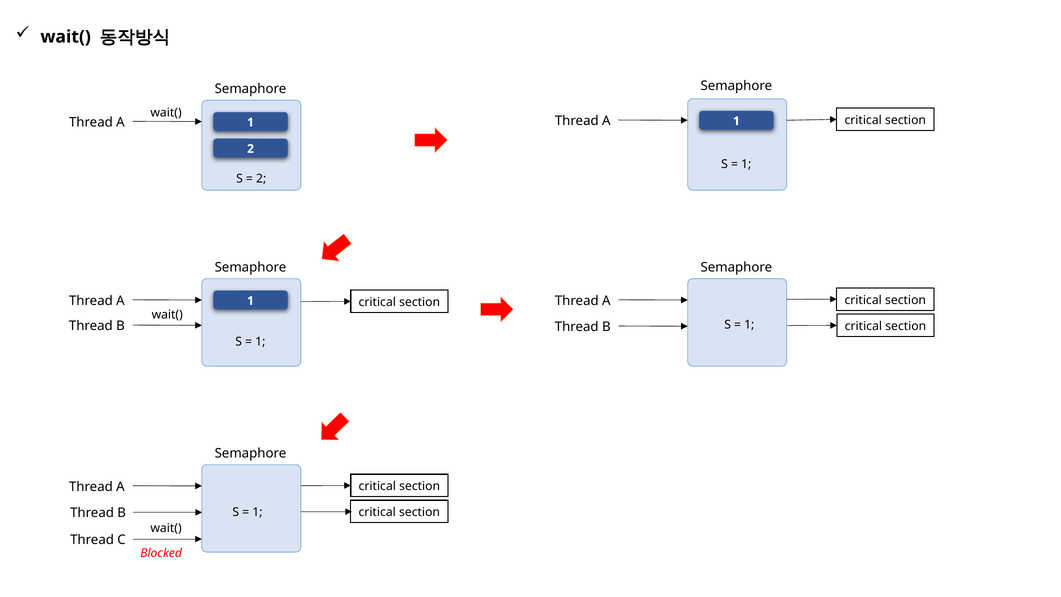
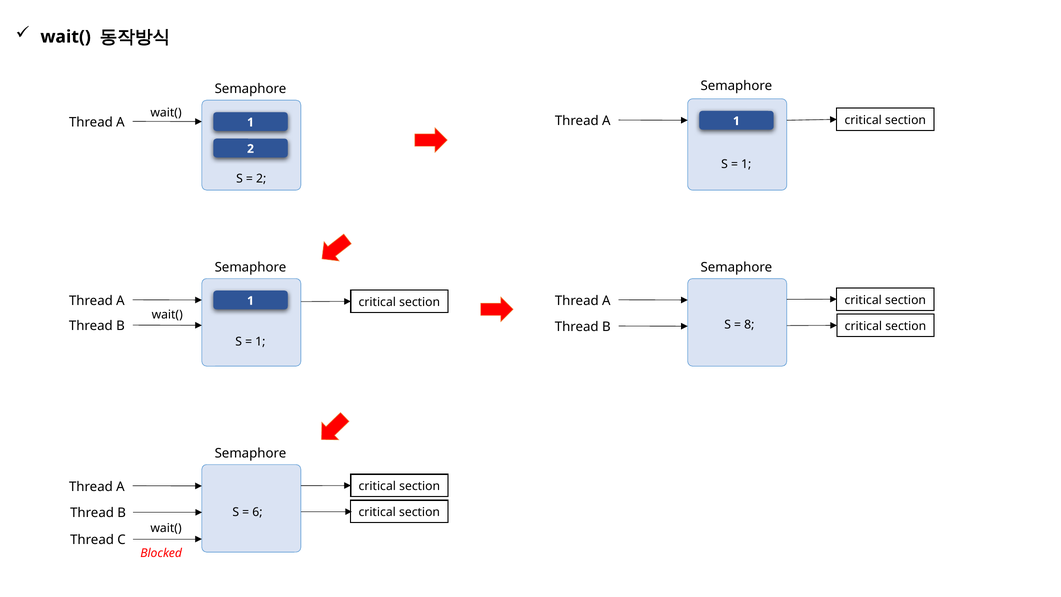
1 at (749, 325): 1 -> 8
1 at (257, 512): 1 -> 6
